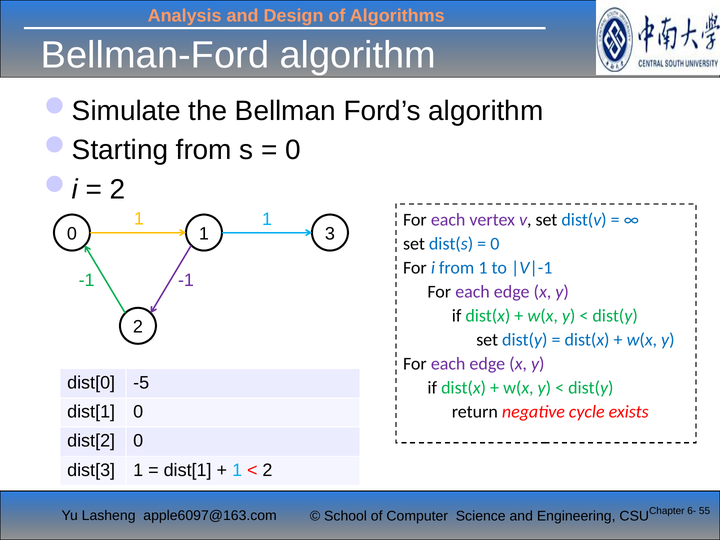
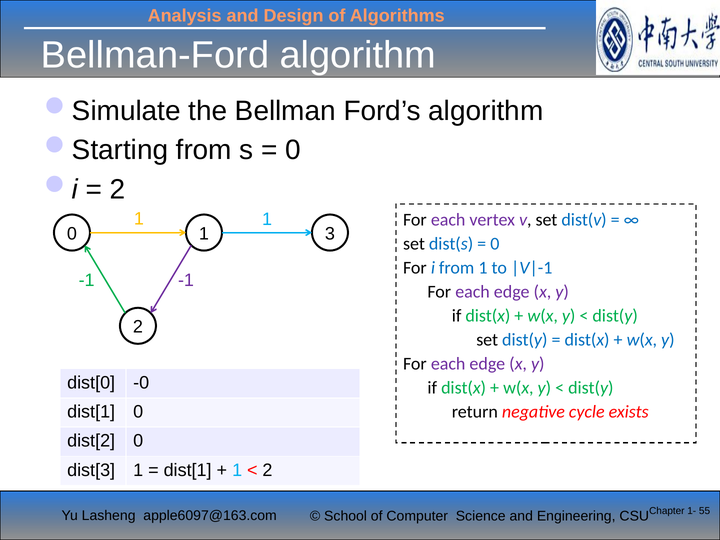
-5: -5 -> -0
6-: 6- -> 1-
